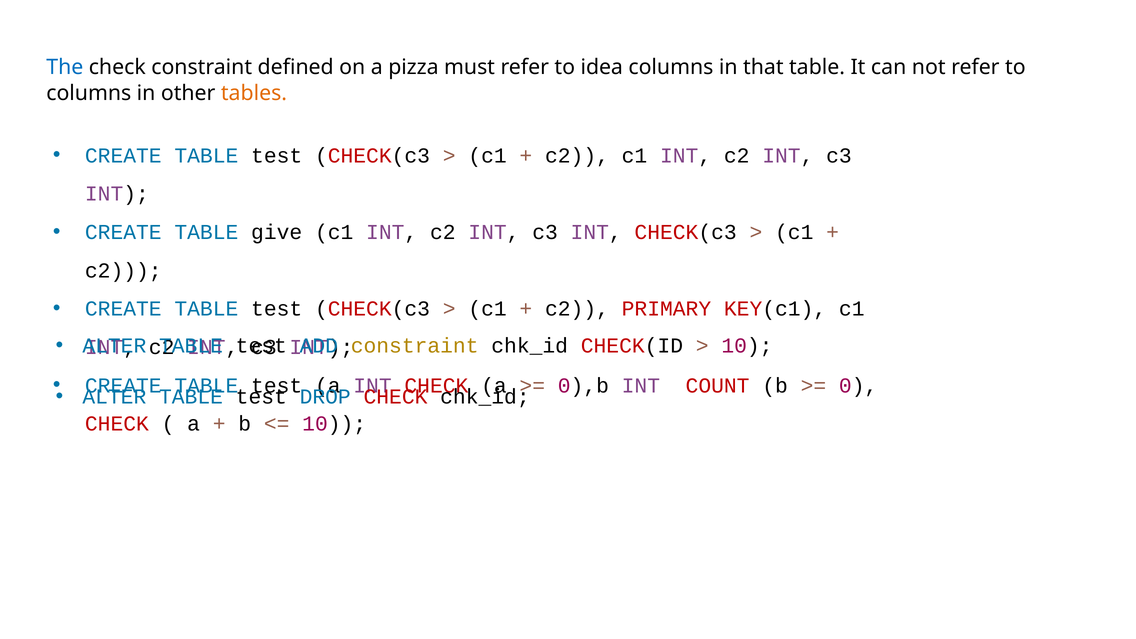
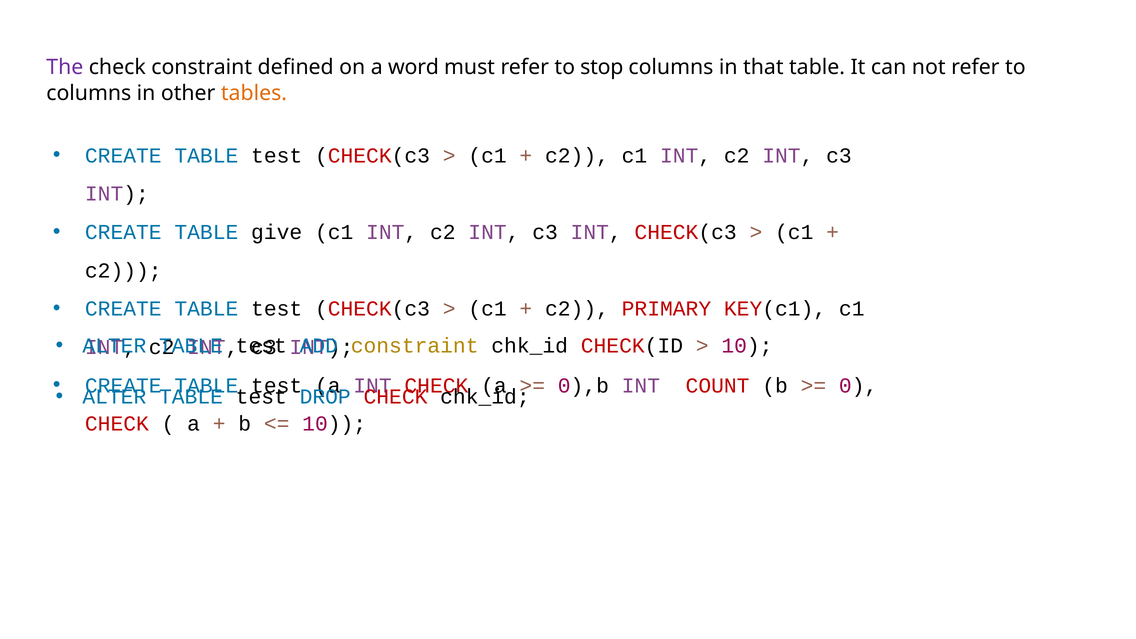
The colour: blue -> purple
pizza: pizza -> word
idea: idea -> stop
